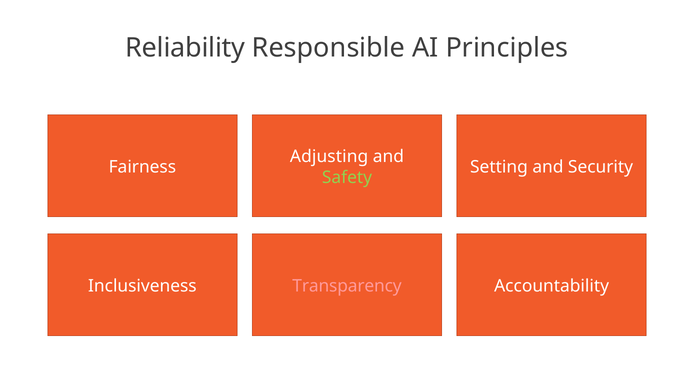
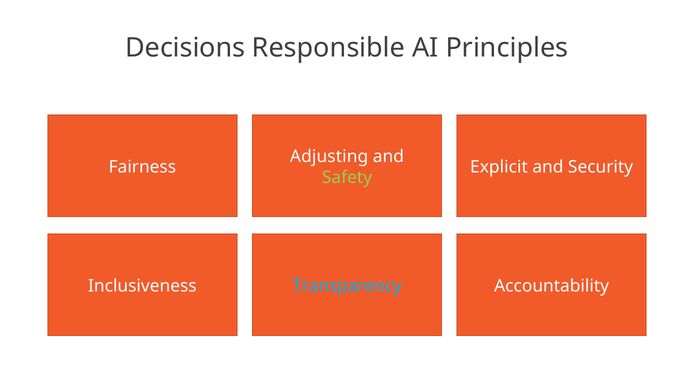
Reliability: Reliability -> Decisions
Setting: Setting -> Explicit
Transparency colour: pink -> light blue
